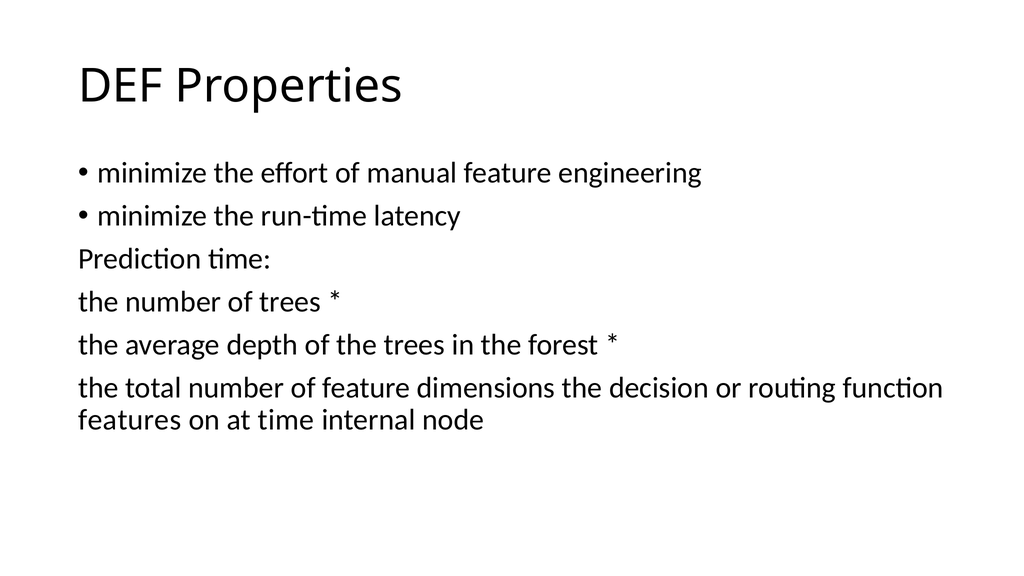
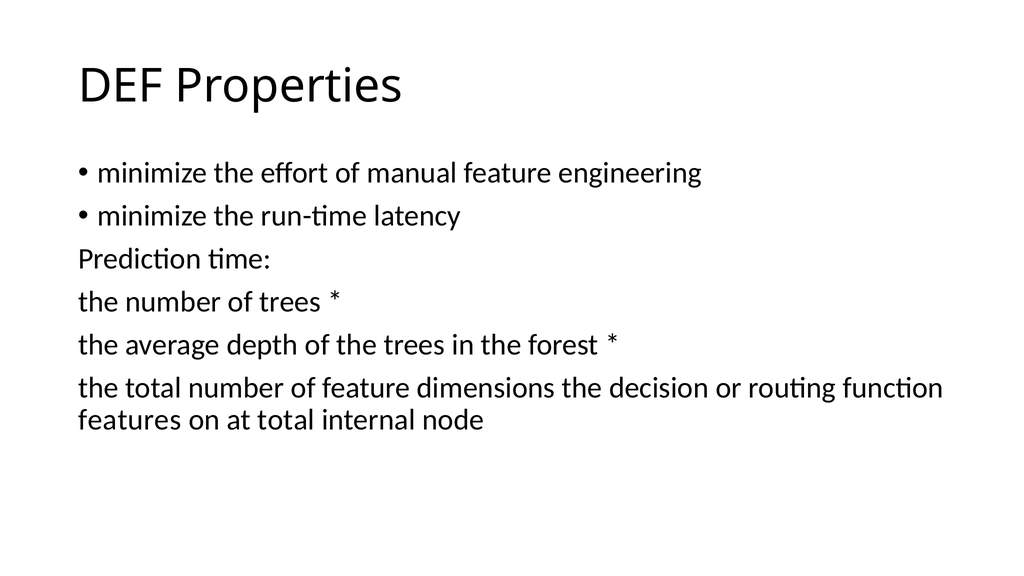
at time: time -> total
